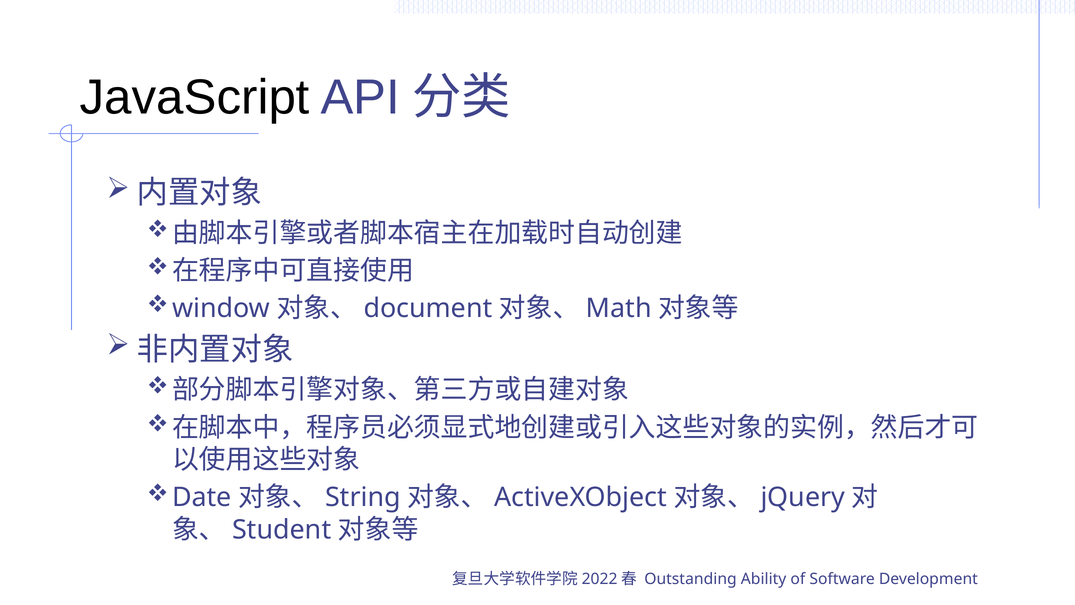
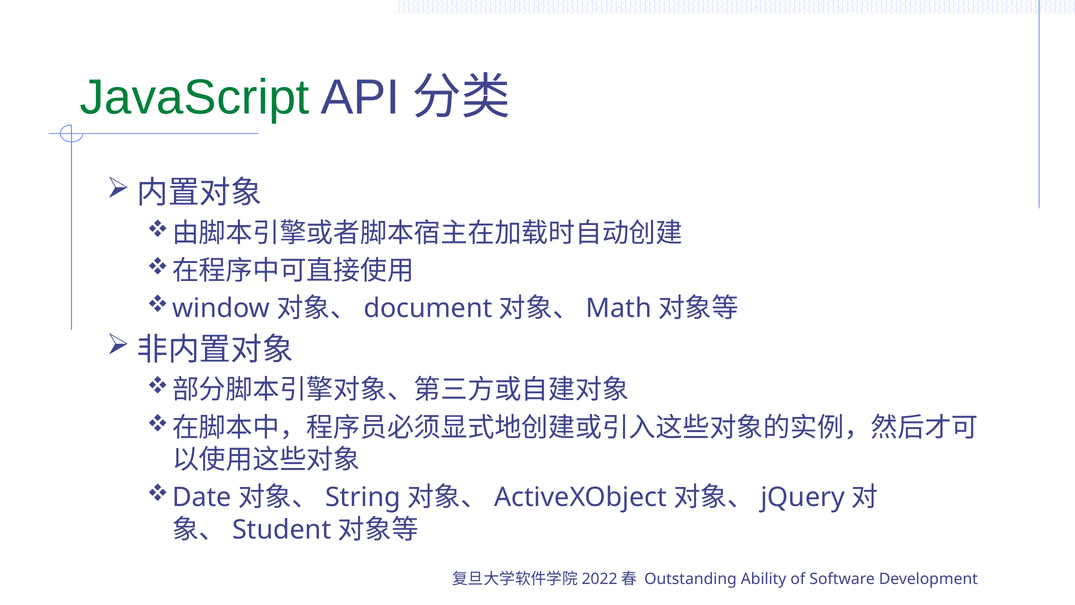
JavaScript colour: black -> green
